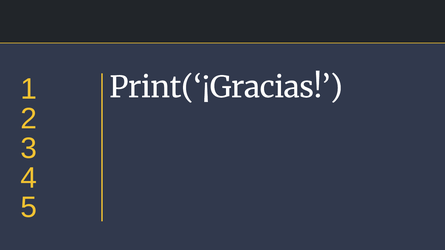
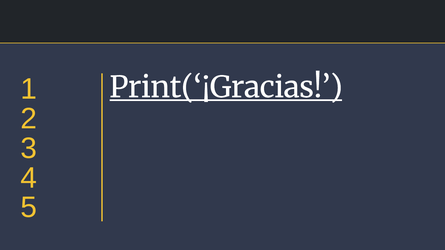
Print(‘¡Gracias underline: none -> present
